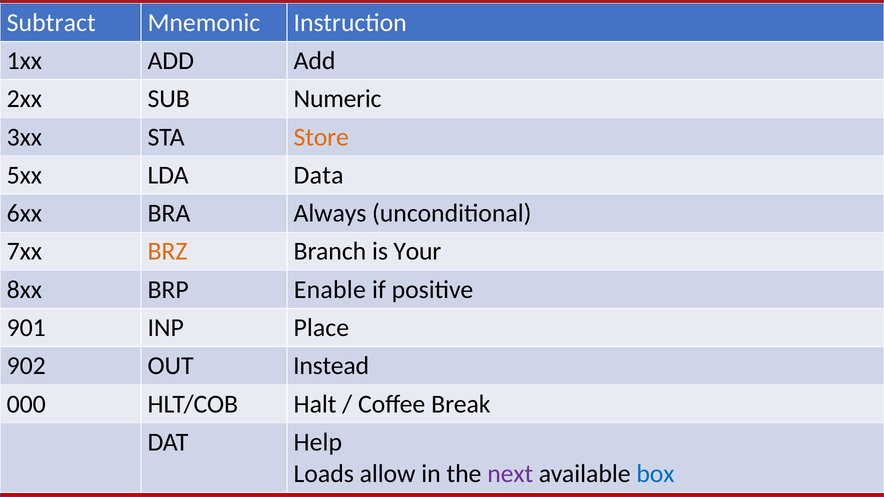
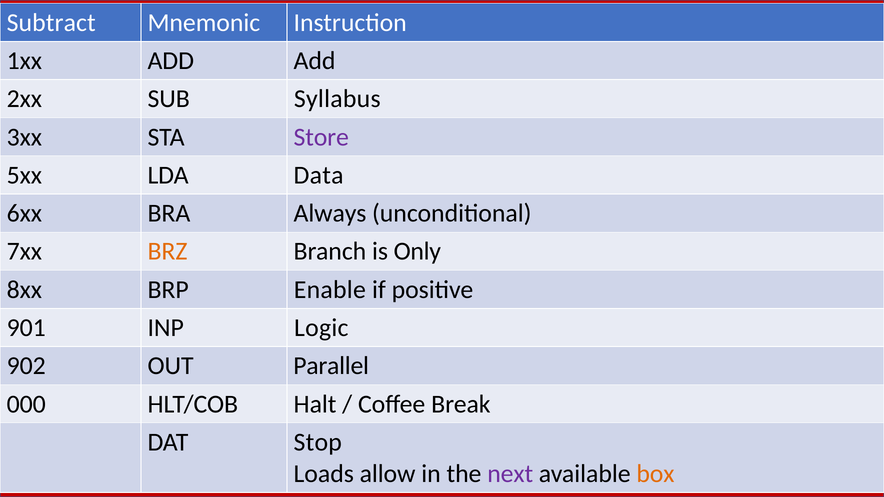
Numeric: Numeric -> Syllabus
Store colour: orange -> purple
Your: Your -> Only
Place: Place -> Logic
Instead: Instead -> Parallel
Help: Help -> Stop
box colour: blue -> orange
